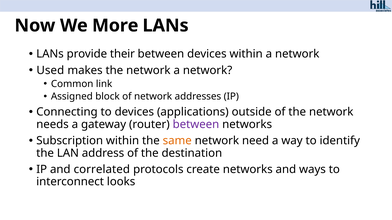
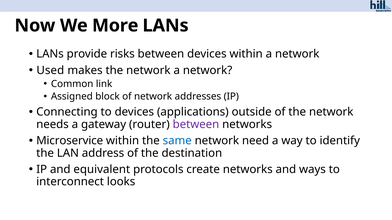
their: their -> risks
Subscription: Subscription -> Microservice
same colour: orange -> blue
correlated: correlated -> equivalent
